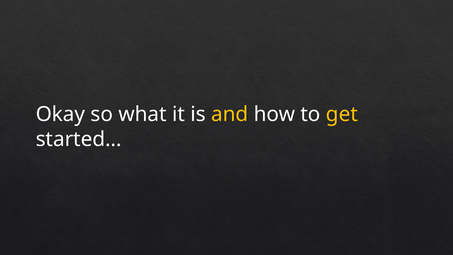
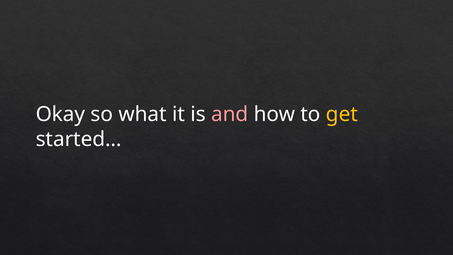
and colour: yellow -> pink
